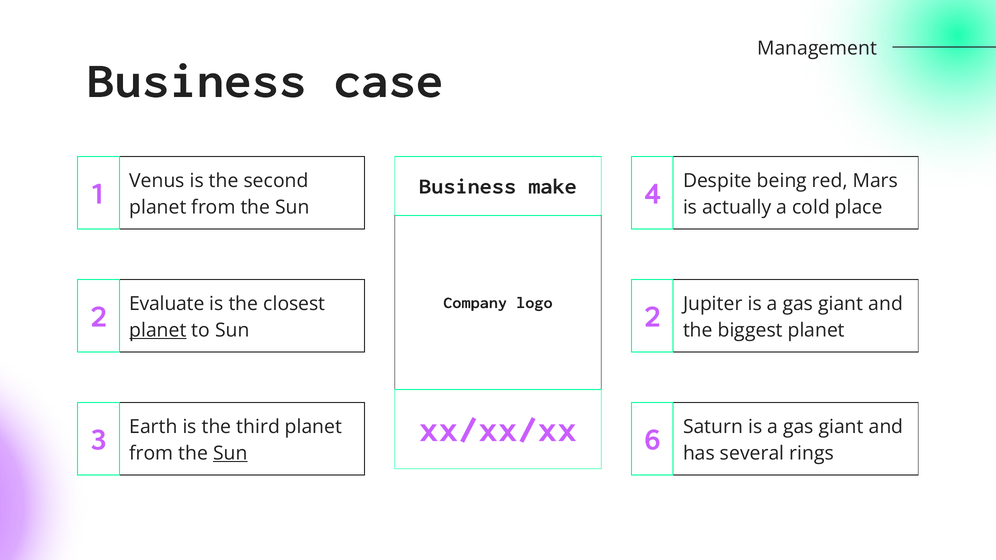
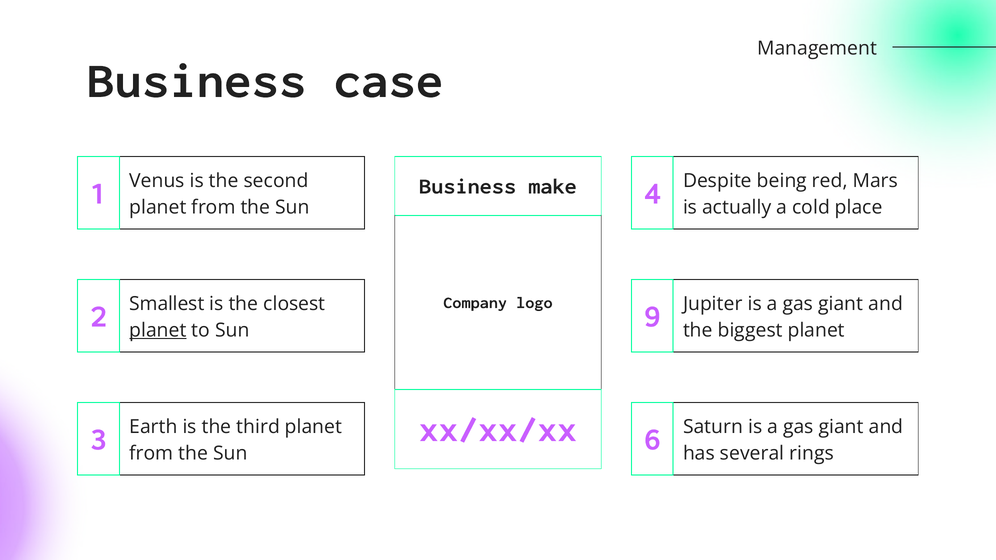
Evaluate: Evaluate -> Smallest
Sun 2: 2 -> 9
Sun at (230, 453) underline: present -> none
